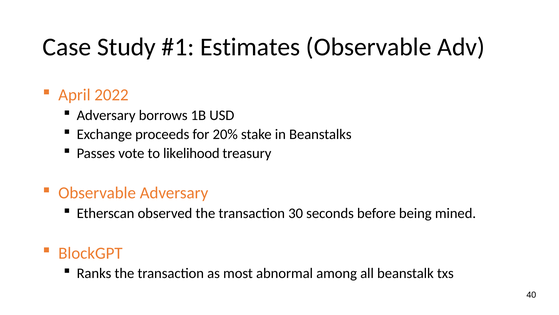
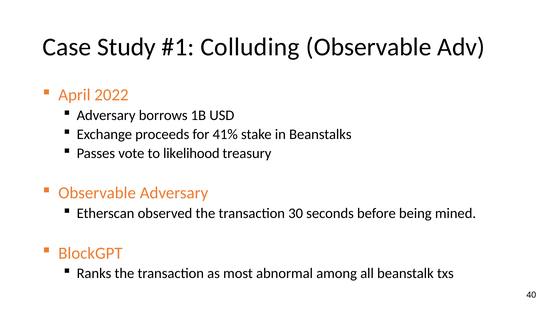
Estimates: Estimates -> Colluding
20%: 20% -> 41%
